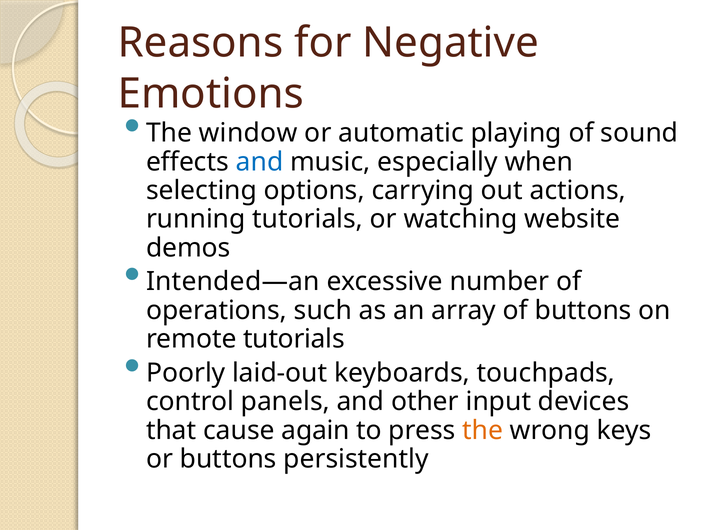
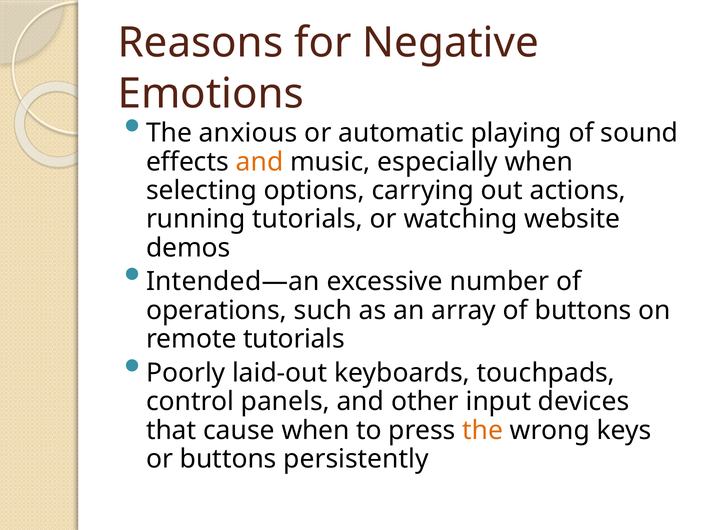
window: window -> anxious
and at (260, 162) colour: blue -> orange
cause again: again -> when
